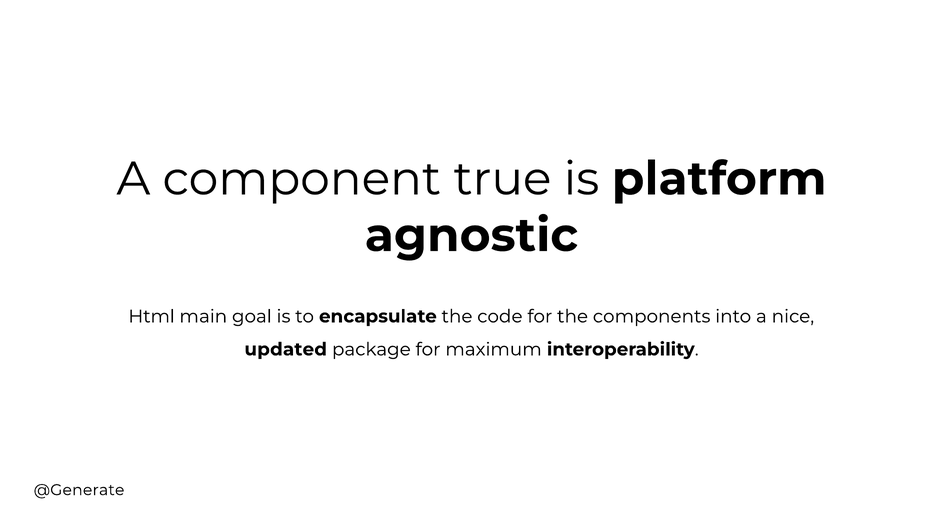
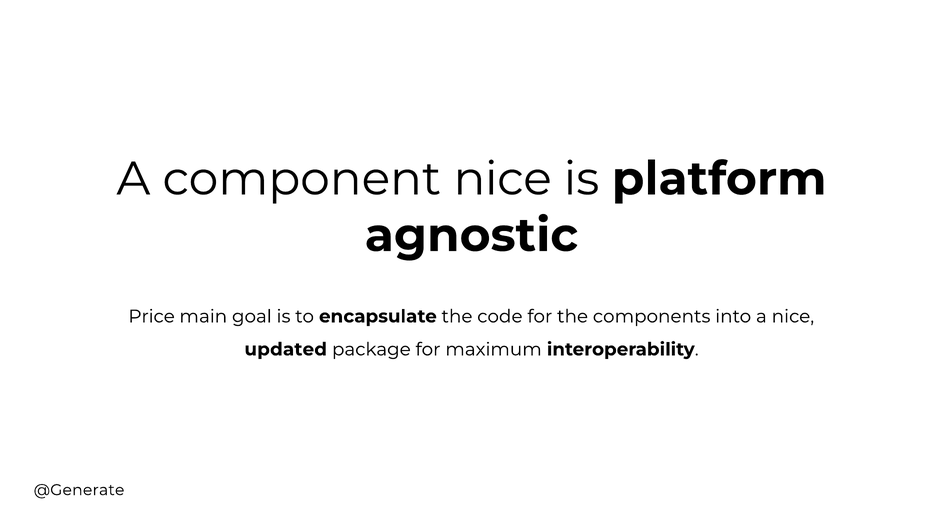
component true: true -> nice
Html: Html -> Price
